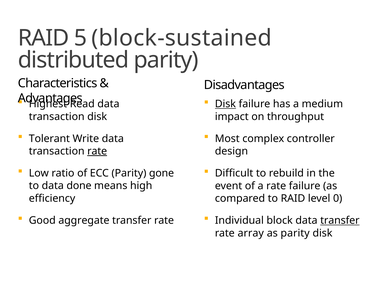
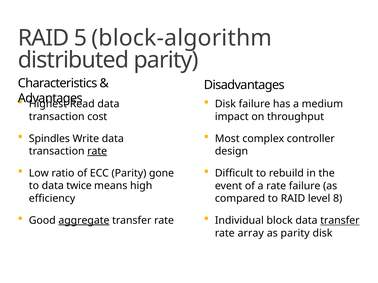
block-sustained: block-sustained -> block-algorithm
Disk at (225, 104) underline: present -> none
transaction disk: disk -> cost
Tolerant: Tolerant -> Spindles
done: done -> twice
0: 0 -> 8
aggregate underline: none -> present
